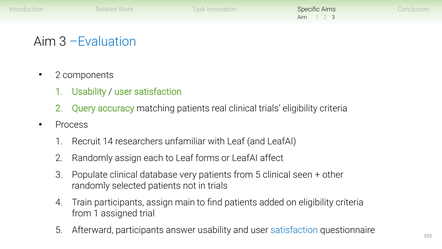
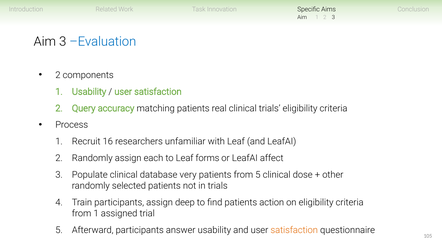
14: 14 -> 16
seen: seen -> dose
main: main -> deep
added: added -> action
satisfaction at (294, 230) colour: blue -> orange
